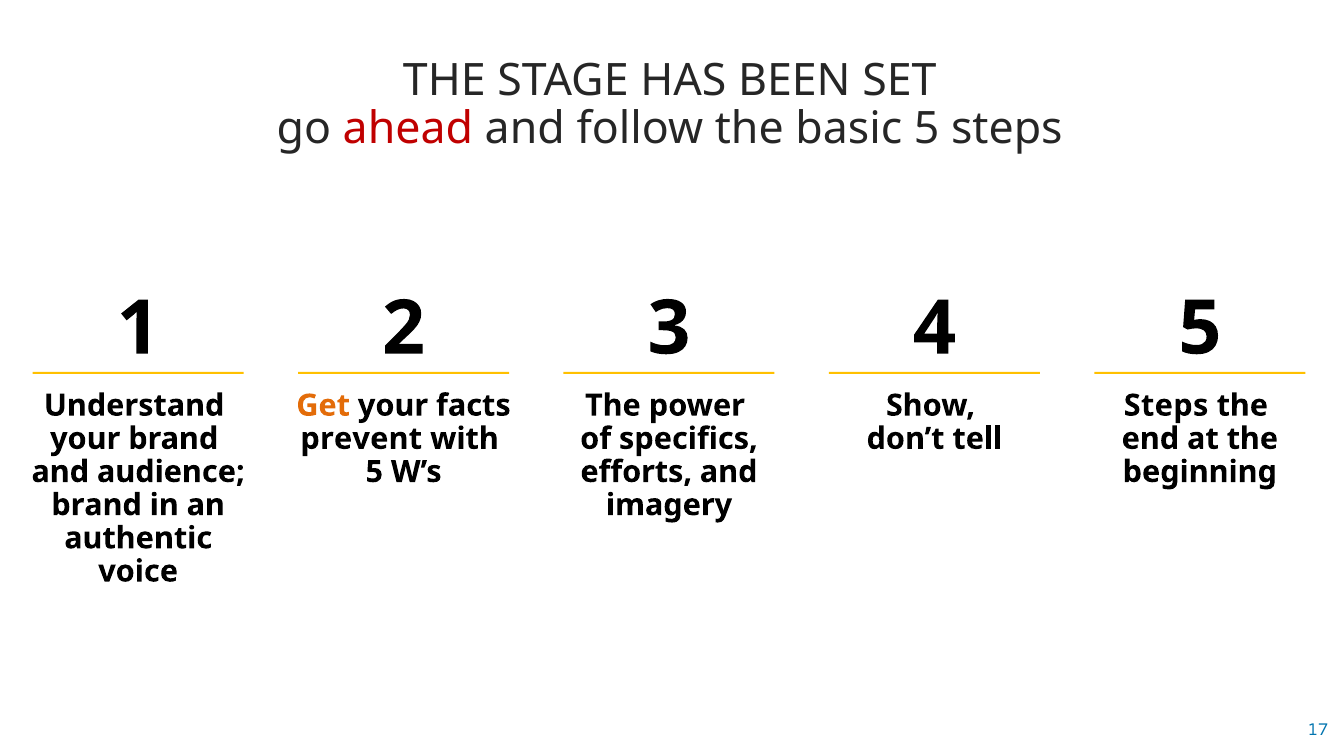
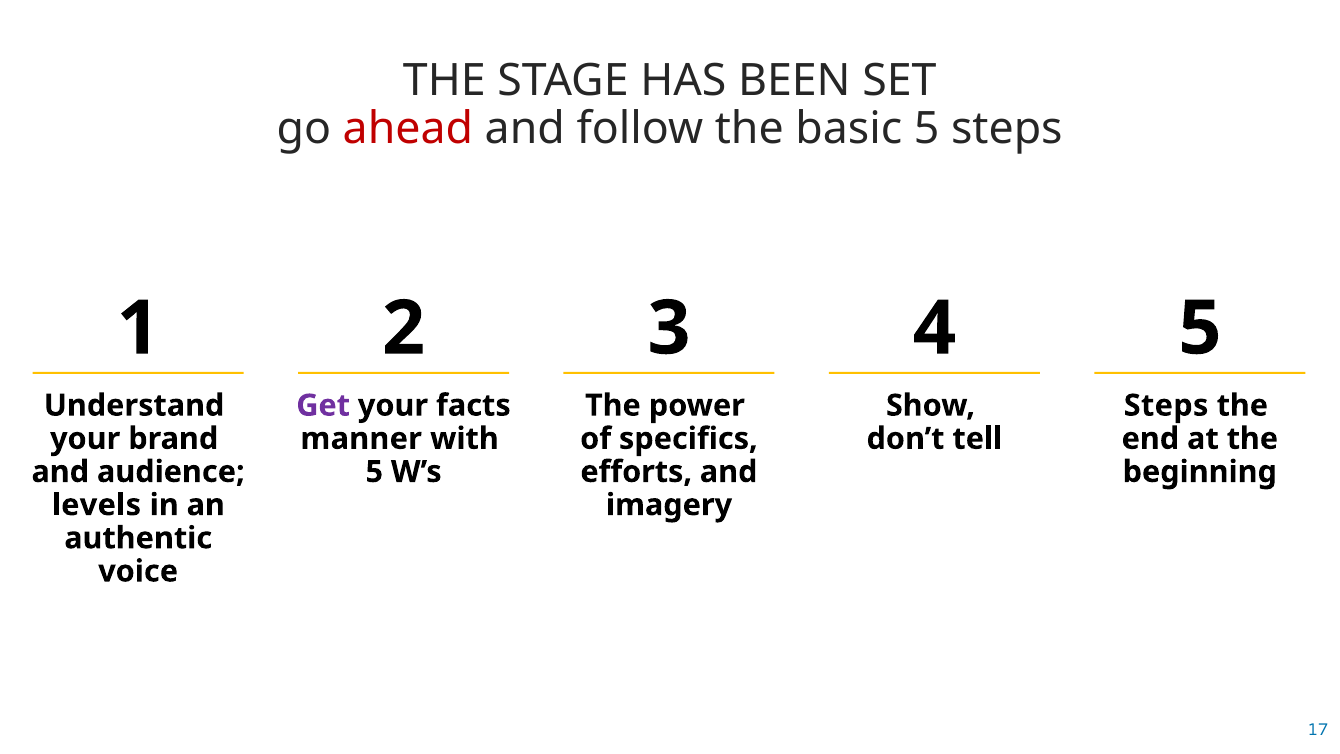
Get colour: orange -> purple
prevent: prevent -> manner
brand at (97, 505): brand -> levels
